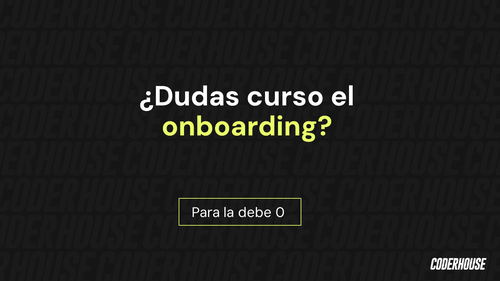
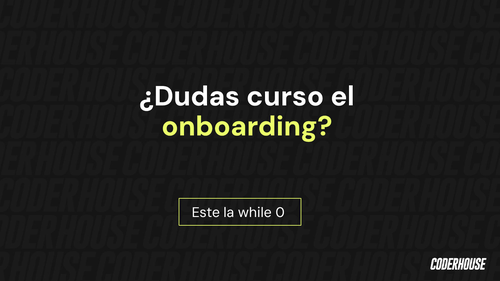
Para: Para -> Este
debe: debe -> while
